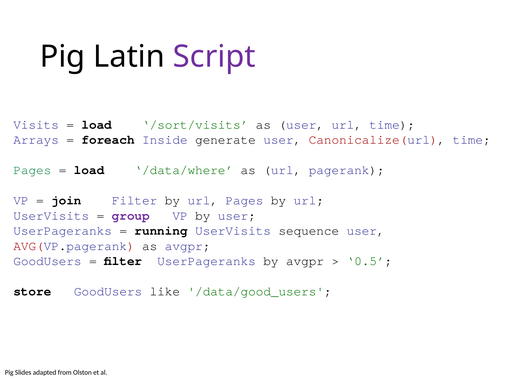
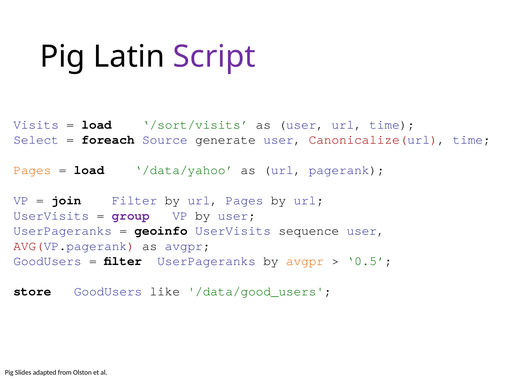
Arrays: Arrays -> Select
Inside: Inside -> Source
Pages at (32, 170) colour: green -> orange
/data/where: /data/where -> /data/yahoo
running: running -> geoinfo
avgpr at (305, 261) colour: black -> orange
